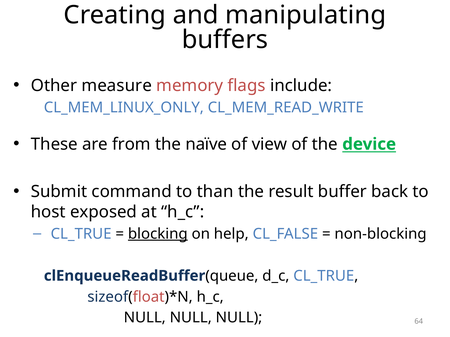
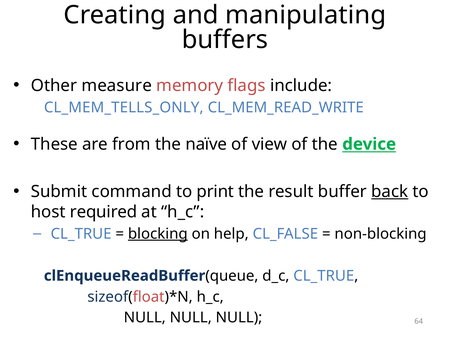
CL_MEM_LINUX_ONLY: CL_MEM_LINUX_ONLY -> CL_MEM_TELLS_ONLY
than: than -> print
back underline: none -> present
exposed: exposed -> required
